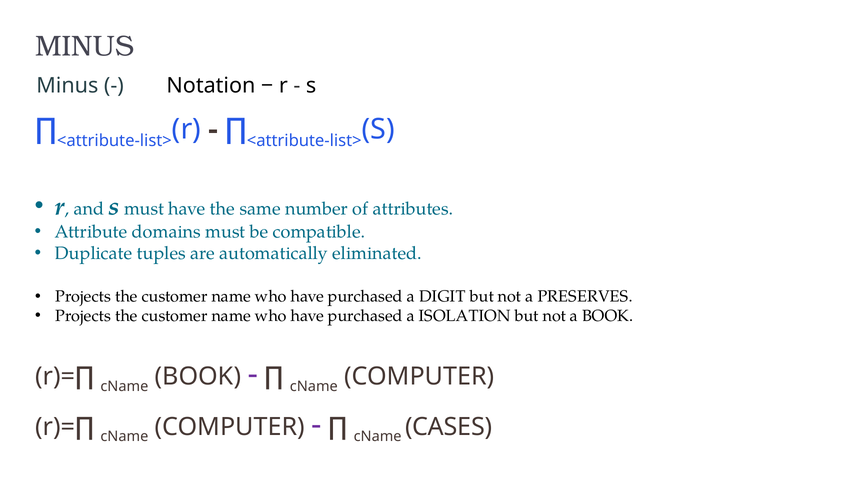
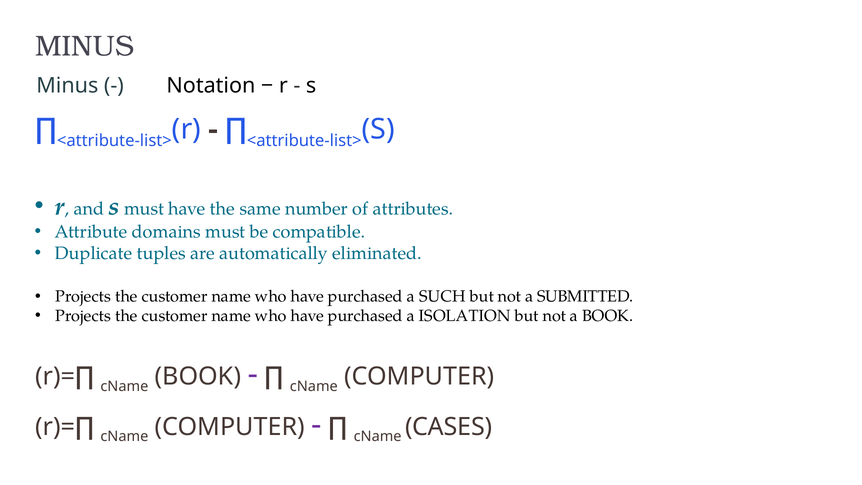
DIGIT: DIGIT -> SUCH
PRESERVES: PRESERVES -> SUBMITTED
